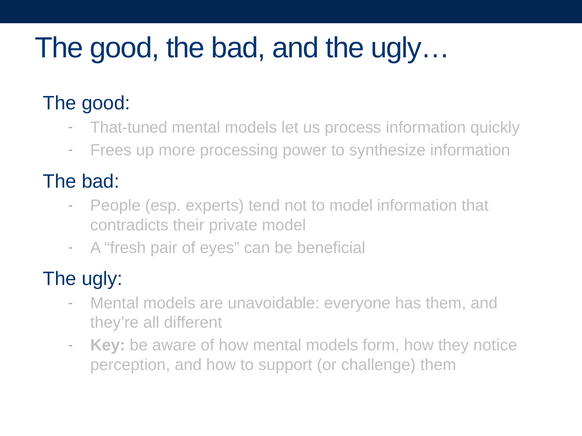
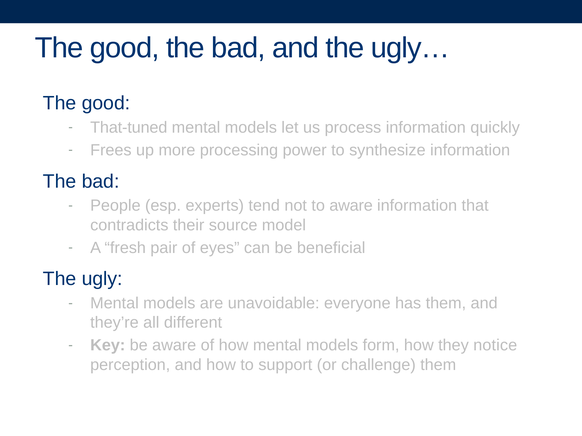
to model: model -> aware
private: private -> source
